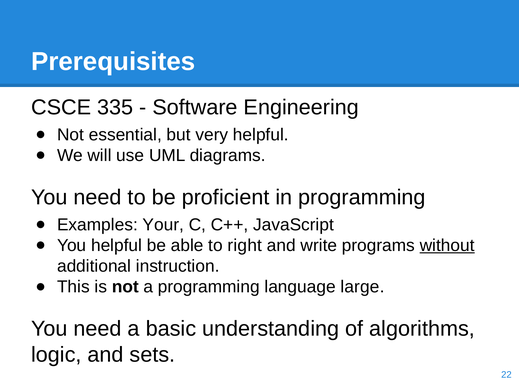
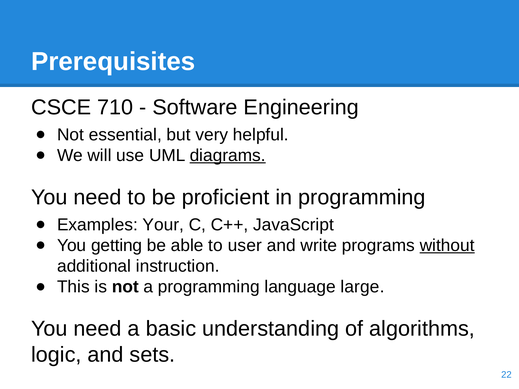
335: 335 -> 710
diagrams underline: none -> present
You helpful: helpful -> getting
right: right -> user
